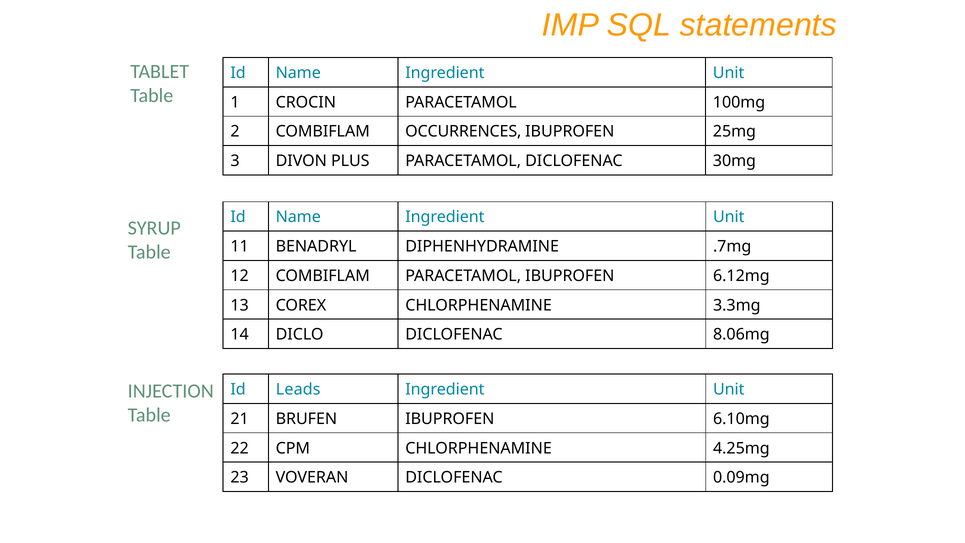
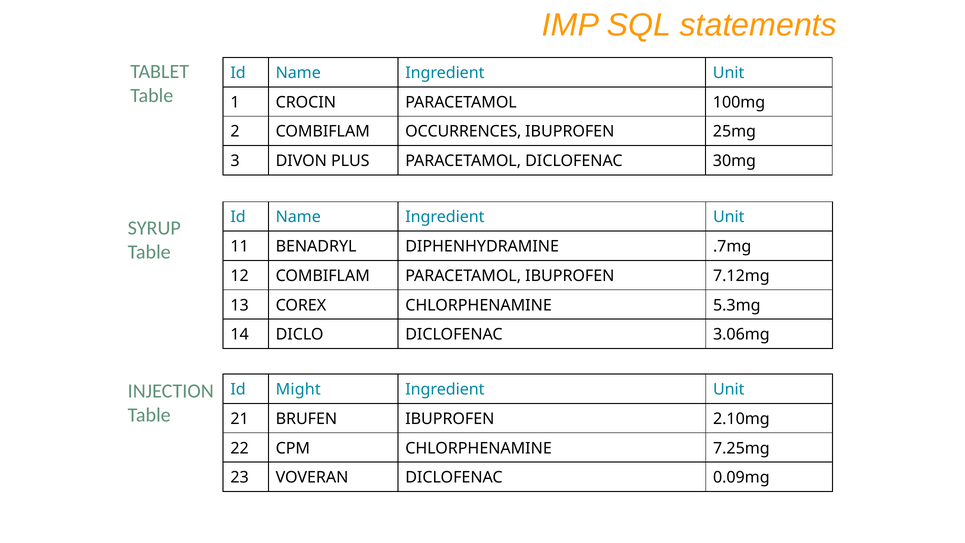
6.12mg: 6.12mg -> 7.12mg
3.3mg: 3.3mg -> 5.3mg
8.06mg: 8.06mg -> 3.06mg
Leads: Leads -> Might
6.10mg: 6.10mg -> 2.10mg
4.25mg: 4.25mg -> 7.25mg
